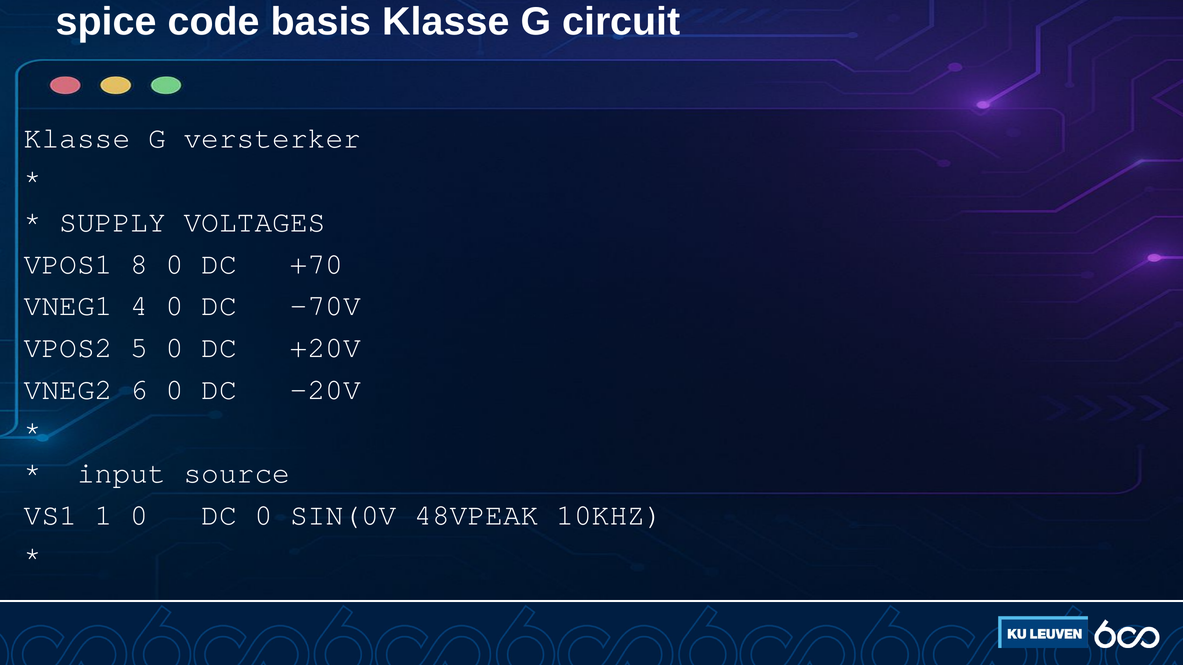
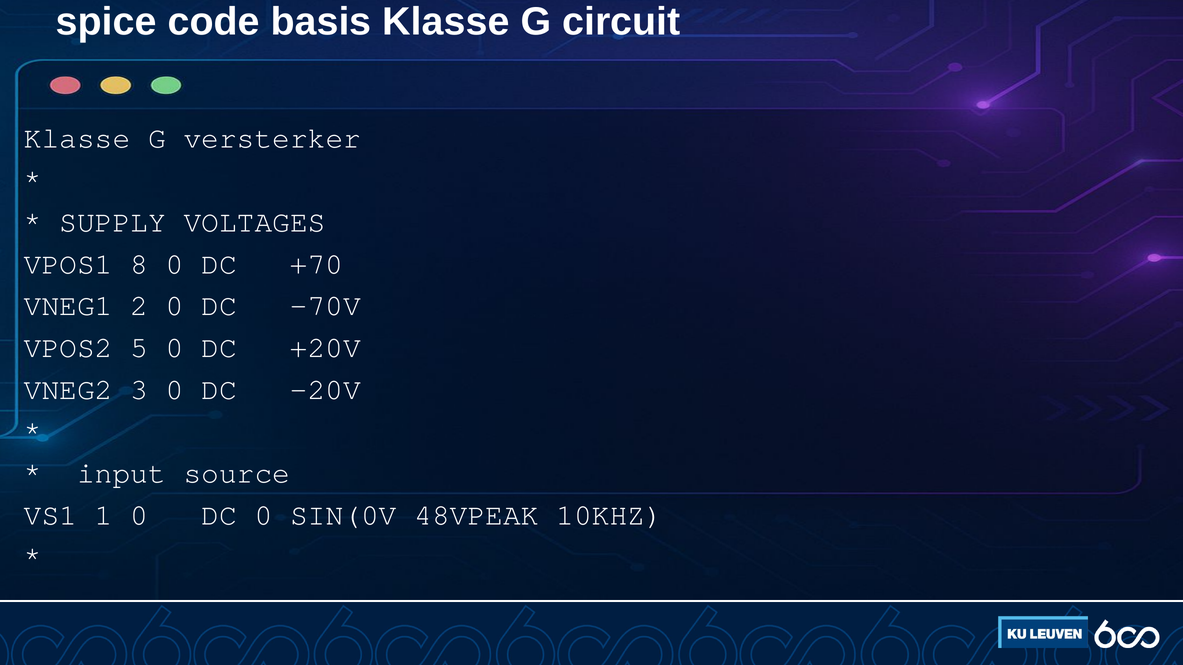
4: 4 -> 2
6: 6 -> 3
